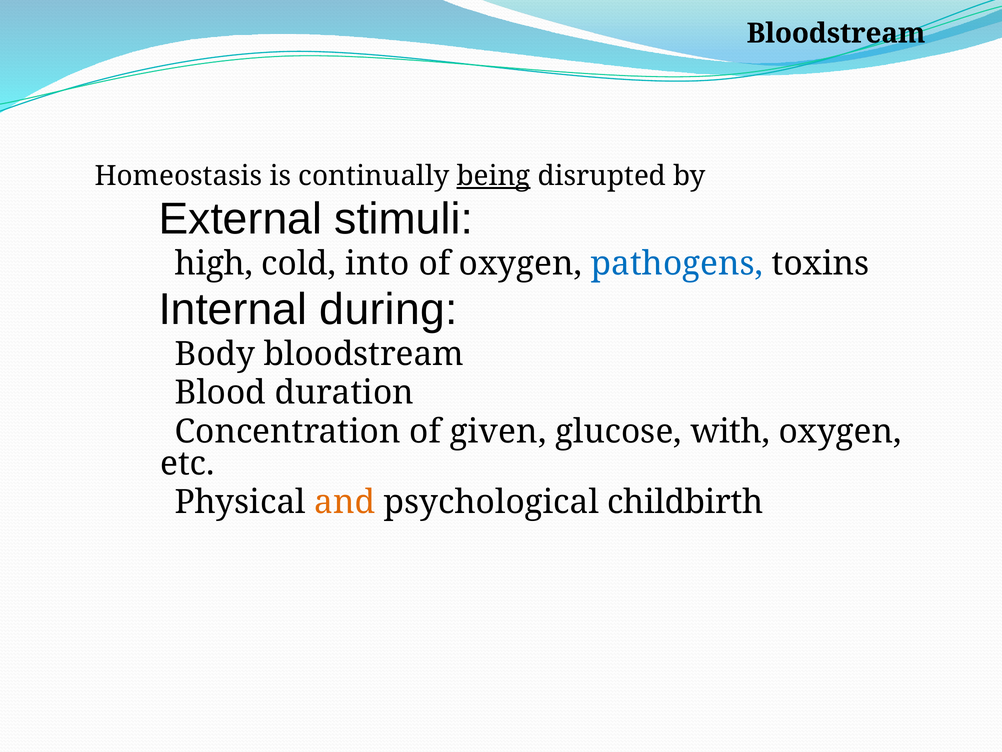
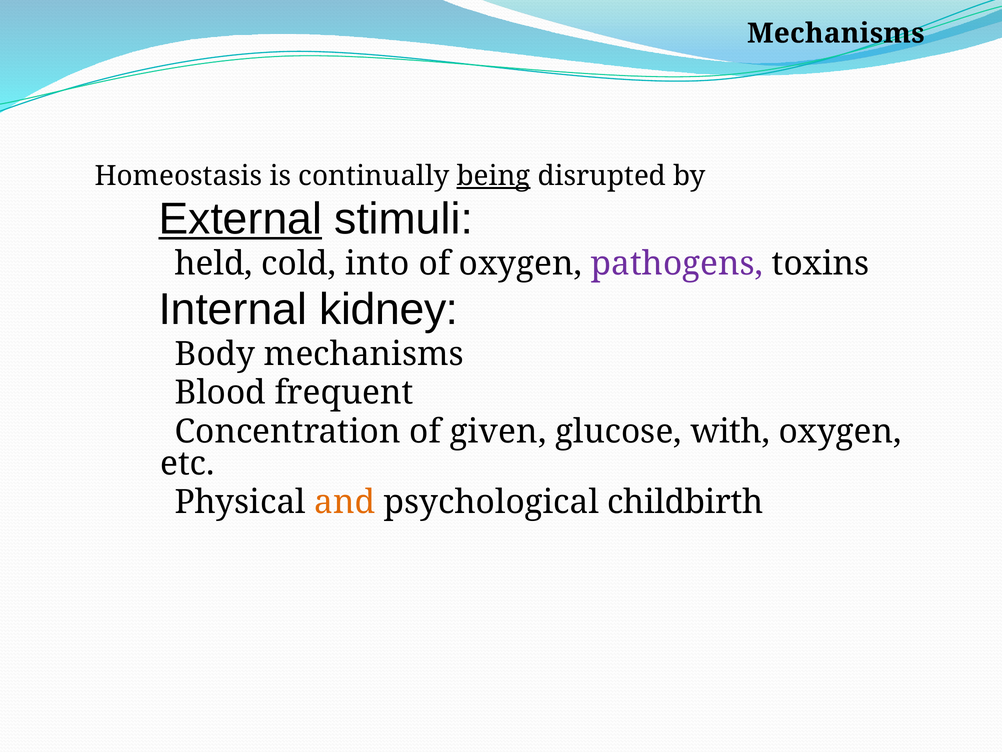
Bloodstream at (836, 33): Bloodstream -> Mechanisms
External underline: none -> present
high: high -> held
pathogens colour: blue -> purple
during: during -> kidney
Body bloodstream: bloodstream -> mechanisms
duration: duration -> frequent
